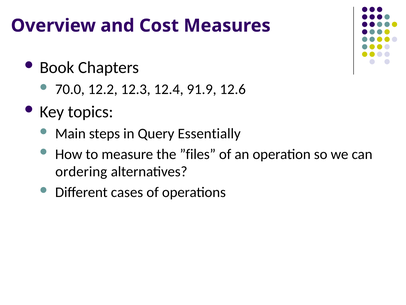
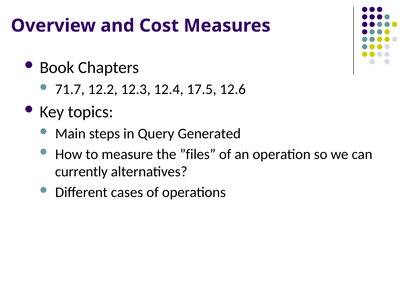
70.0: 70.0 -> 71.7
91.9: 91.9 -> 17.5
Essentially: Essentially -> Generated
ordering: ordering -> currently
